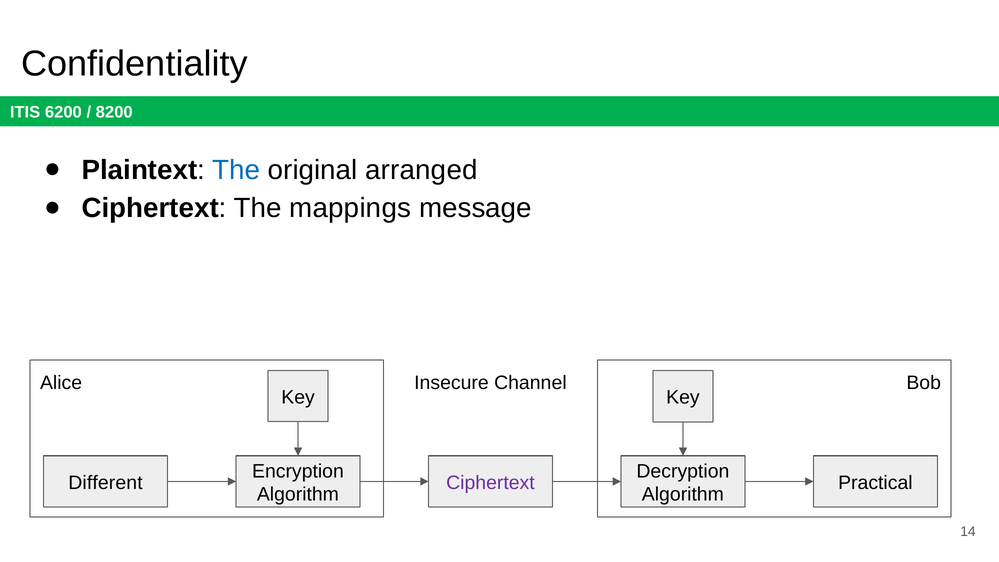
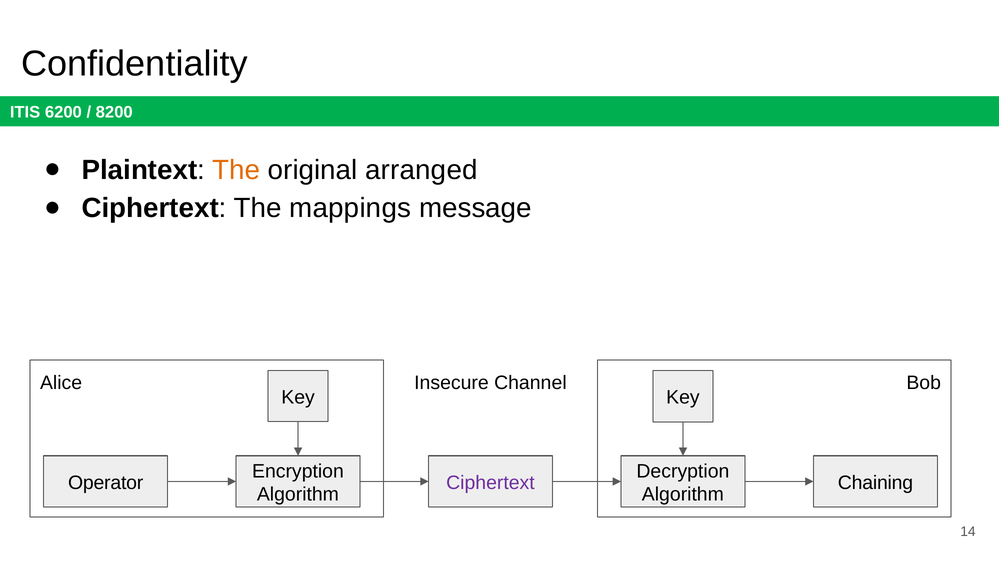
The at (236, 170) colour: blue -> orange
Different: Different -> Operator
Practical: Practical -> Chaining
